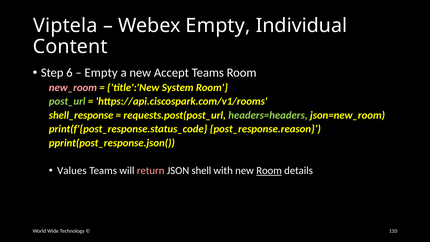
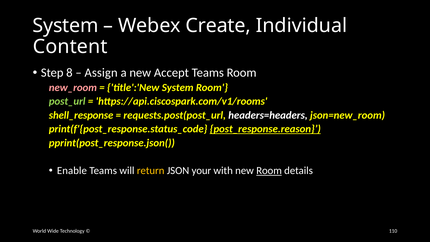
Viptela at (65, 25): Viptela -> System
Webex Empty: Empty -> Create
6: 6 -> 8
Empty at (101, 73): Empty -> Assign
headers=headers colour: light green -> white
post_response.reason underline: none -> present
Values: Values -> Enable
return colour: pink -> yellow
shell: shell -> your
